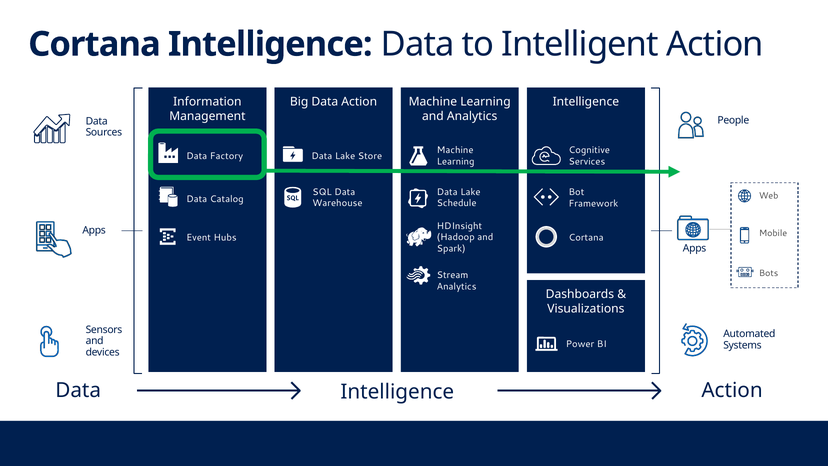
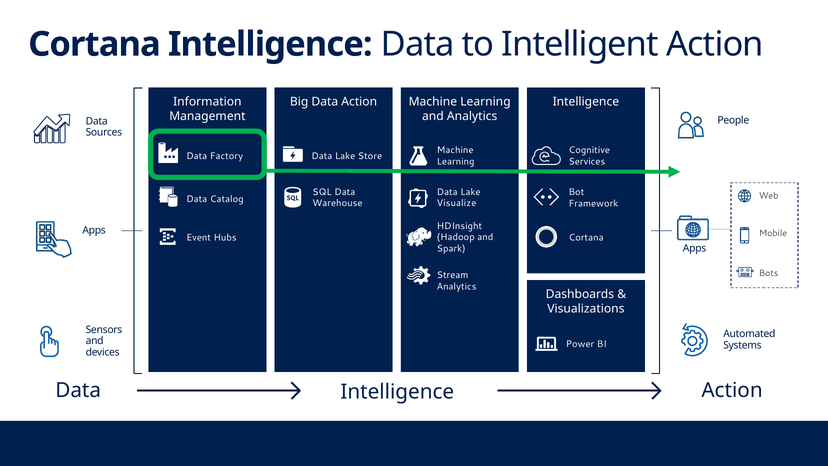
Schedule: Schedule -> Visualize
